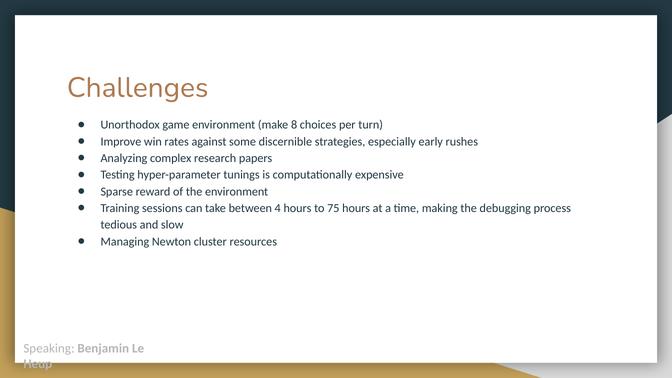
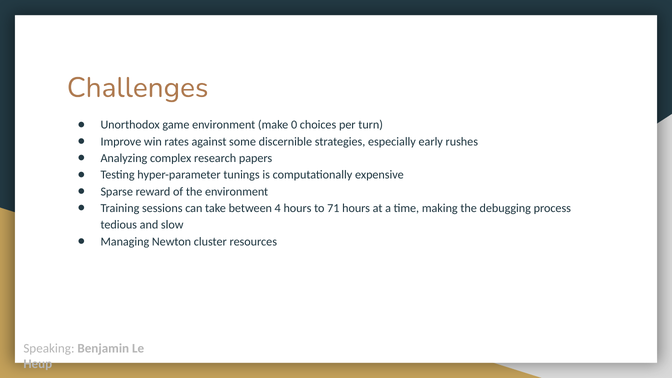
8: 8 -> 0
75: 75 -> 71
